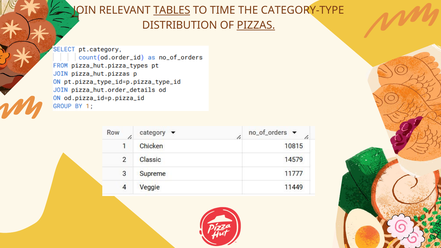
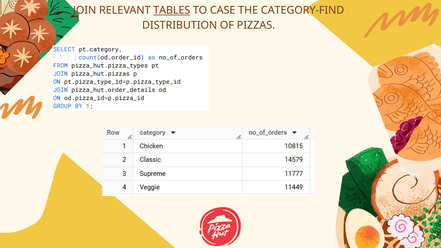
TIME: TIME -> CASE
CATEGORY-TYPE: CATEGORY-TYPE -> CATEGORY-FIND
PIZZAS underline: present -> none
